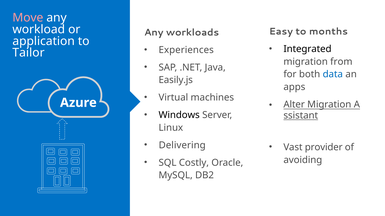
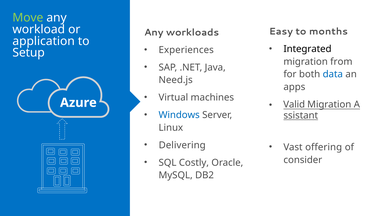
Move colour: pink -> light green
Tailor: Tailor -> Setup
Easily.js: Easily.js -> Need.js
Alter: Alter -> Valid
Windows colour: black -> blue
provider: provider -> offering
avoiding: avoiding -> consider
